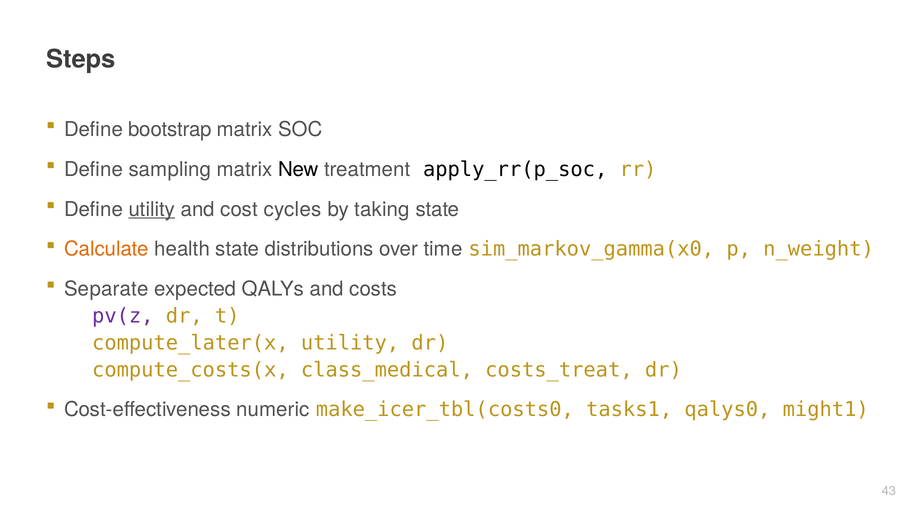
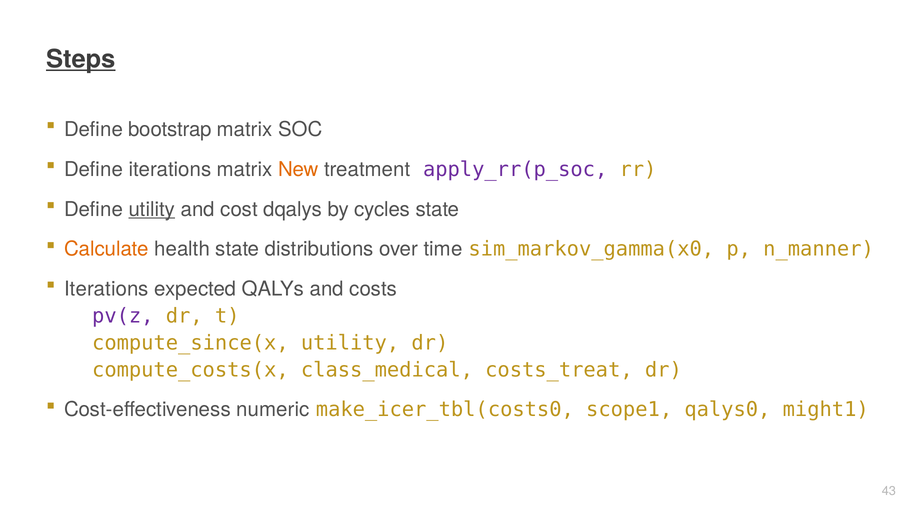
Steps underline: none -> present
Define sampling: sampling -> iterations
New colour: black -> orange
apply_rr(p_soc colour: black -> purple
cycles: cycles -> dqalys
taking: taking -> cycles
n_weight: n_weight -> n_manner
Separate at (106, 289): Separate -> Iterations
compute_later(x: compute_later(x -> compute_since(x
tasks1: tasks1 -> scope1
